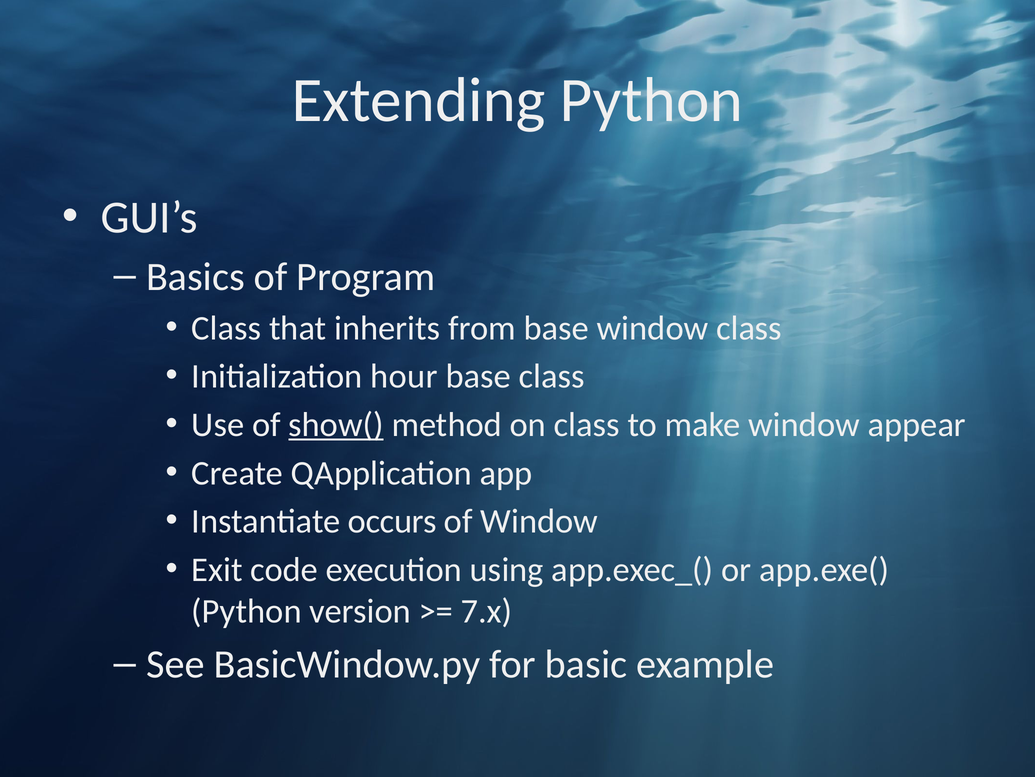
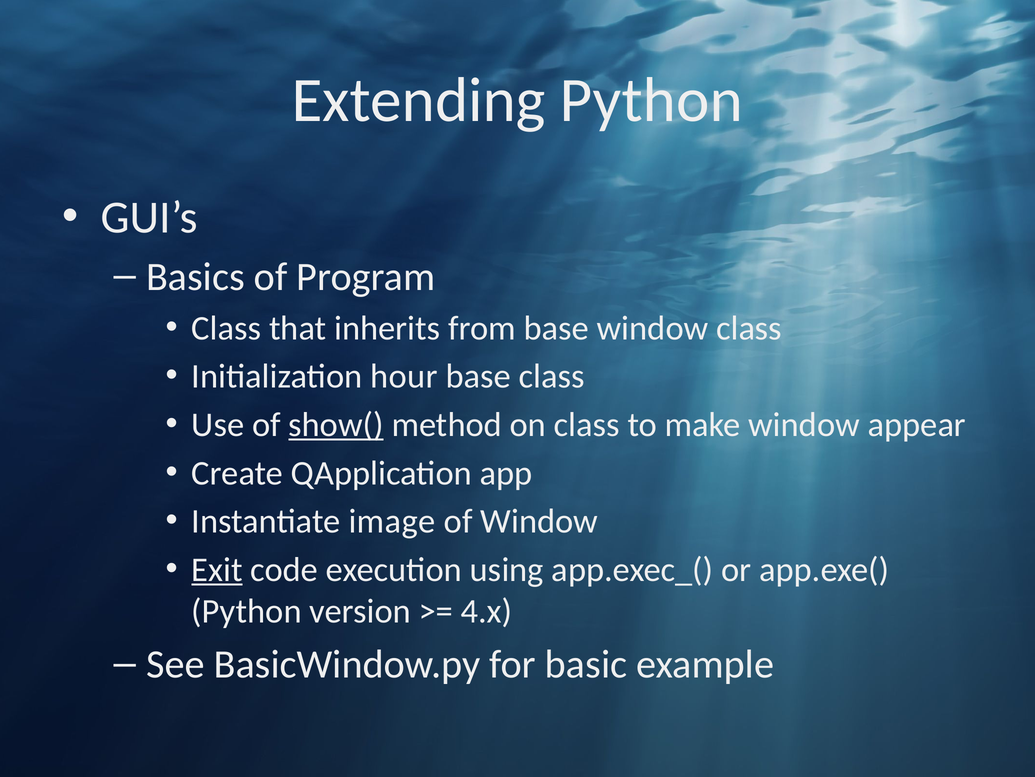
occurs: occurs -> image
Exit underline: none -> present
7.x: 7.x -> 4.x
